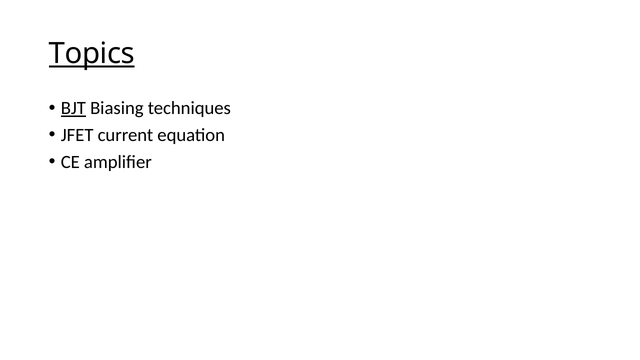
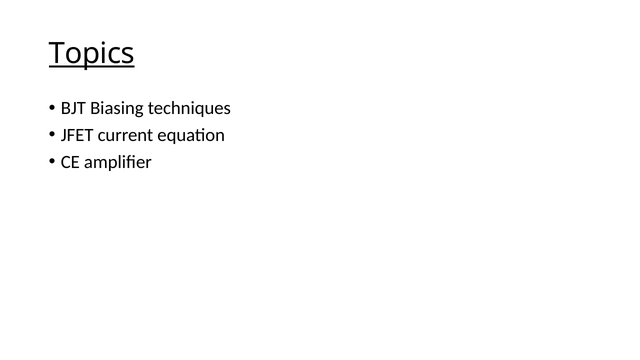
BJT underline: present -> none
